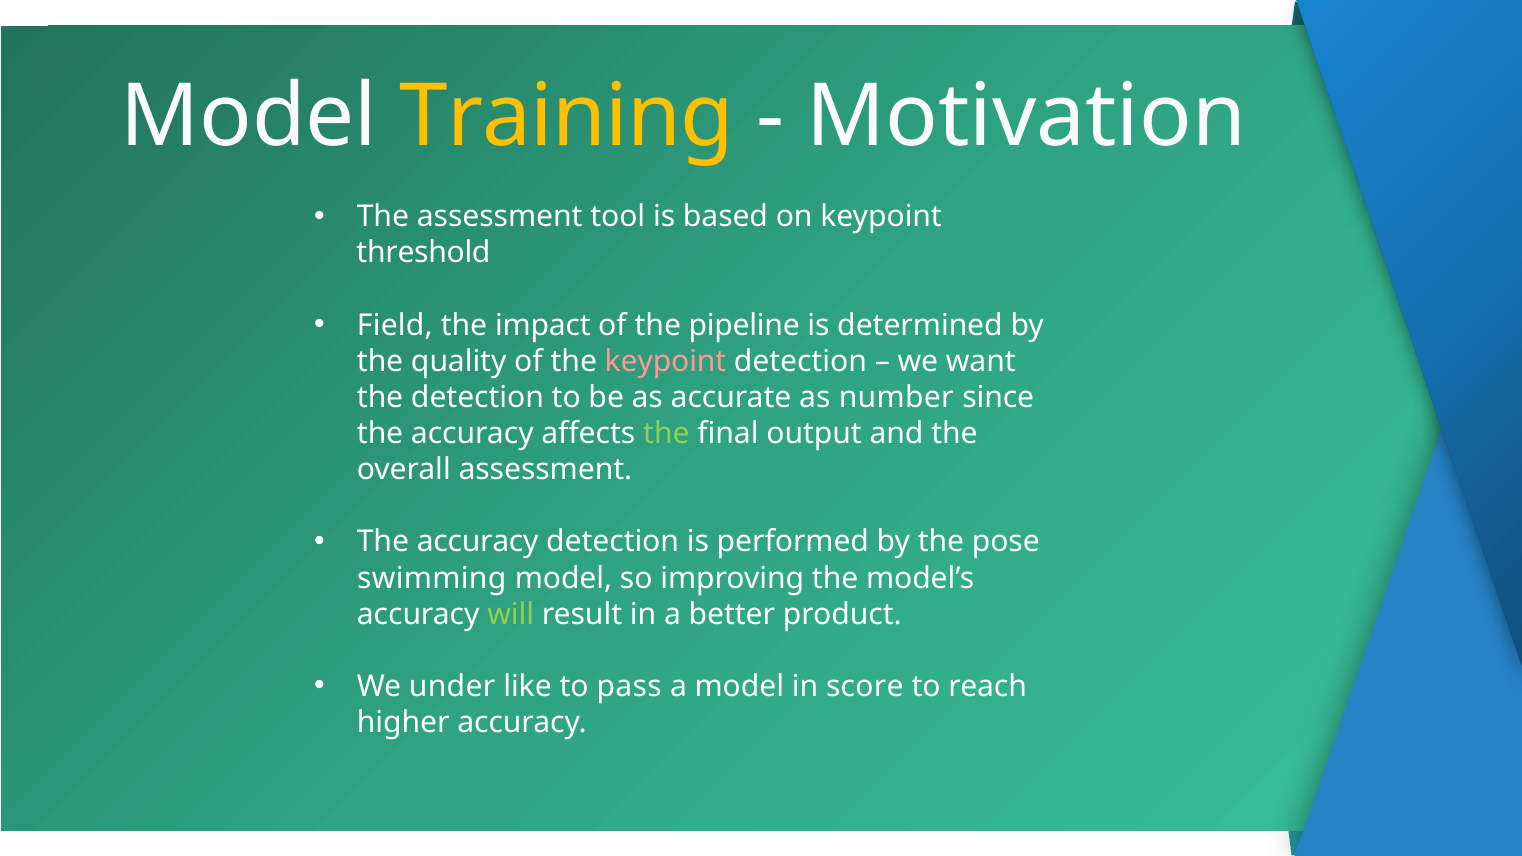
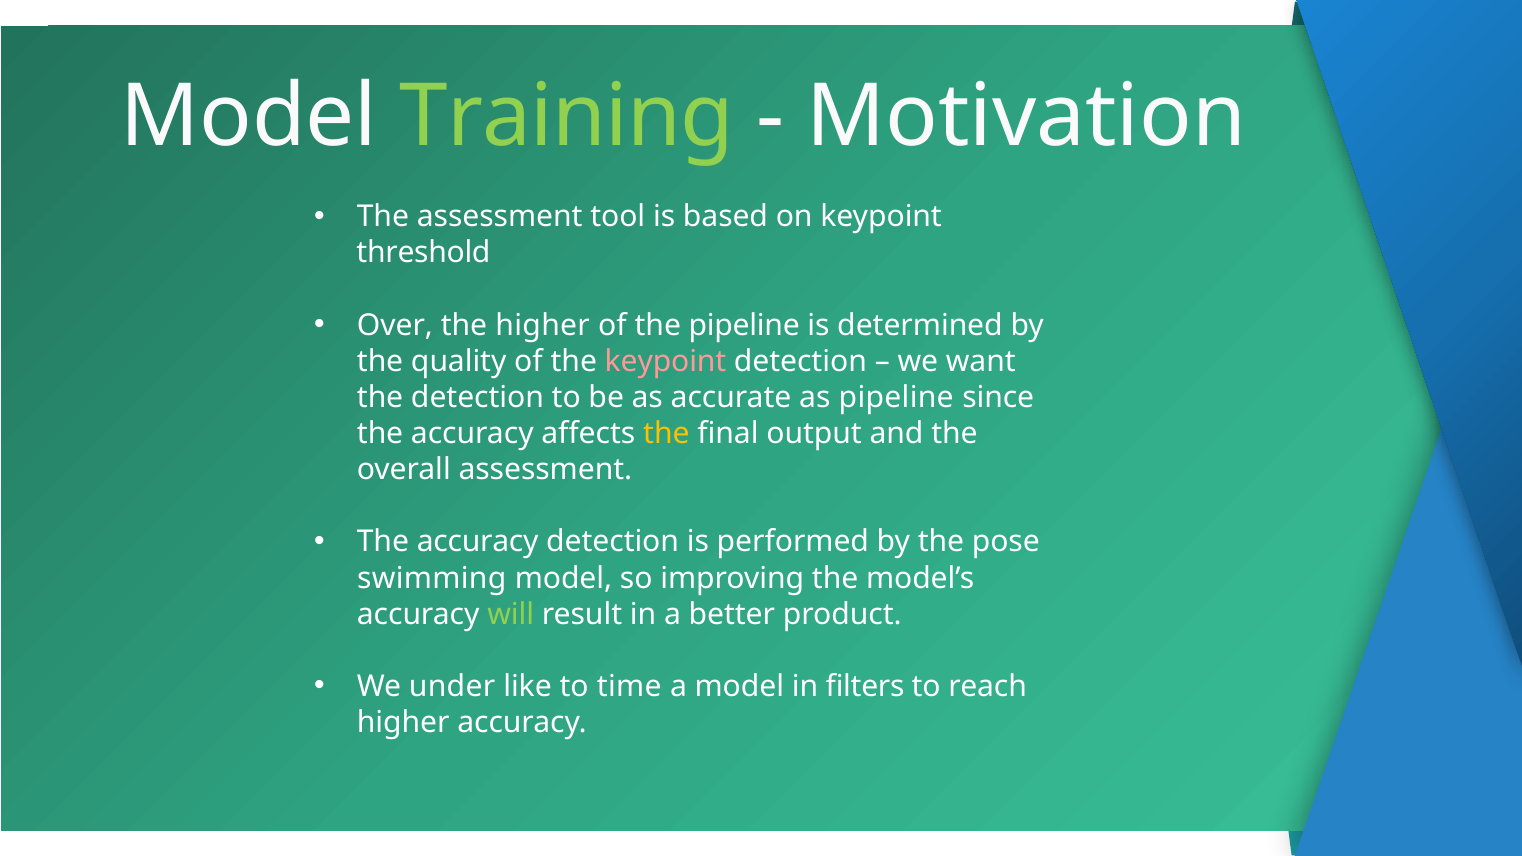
Training colour: yellow -> light green
Field: Field -> Over
the impact: impact -> higher
as number: number -> pipeline
the at (666, 434) colour: light green -> yellow
pass: pass -> time
score: score -> filters
